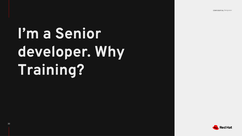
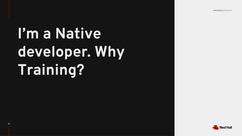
Senior: Senior -> Native
